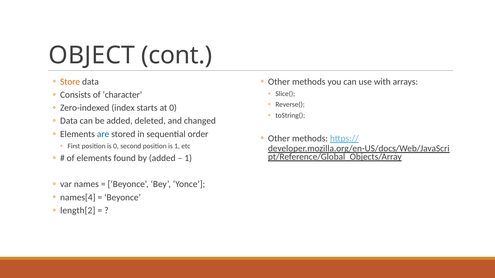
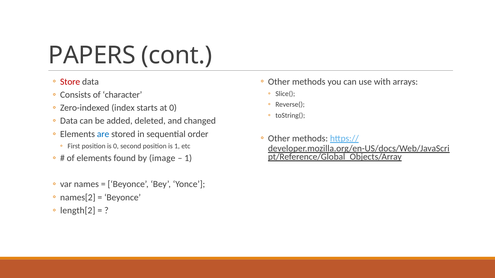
OBJECT: OBJECT -> PAPERS
Store colour: orange -> red
by added: added -> image
names[4: names[4 -> names[2
